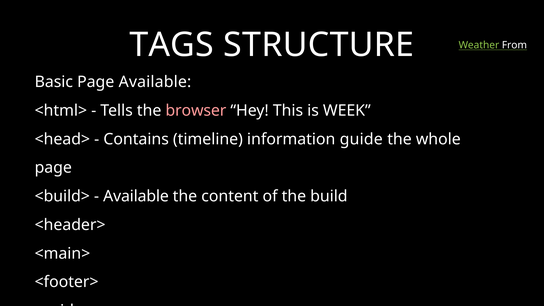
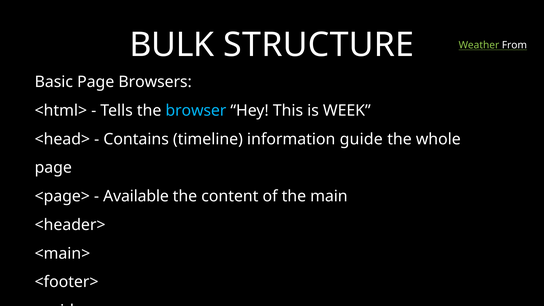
TAGS: TAGS -> BULK
Page Available: Available -> Browsers
browser colour: pink -> light blue
<build>: <build> -> <page>
build: build -> main
